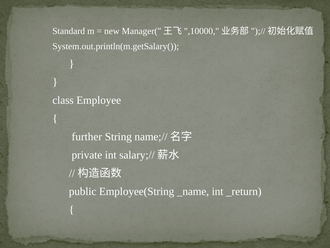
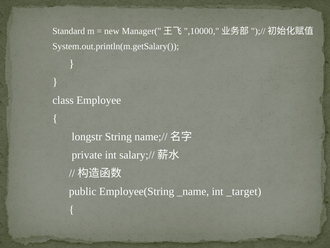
further: further -> longstr
_return: _return -> _target
